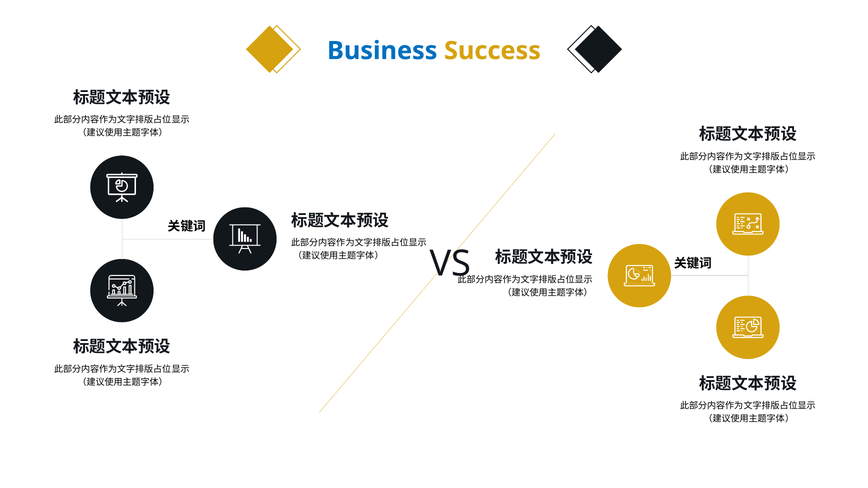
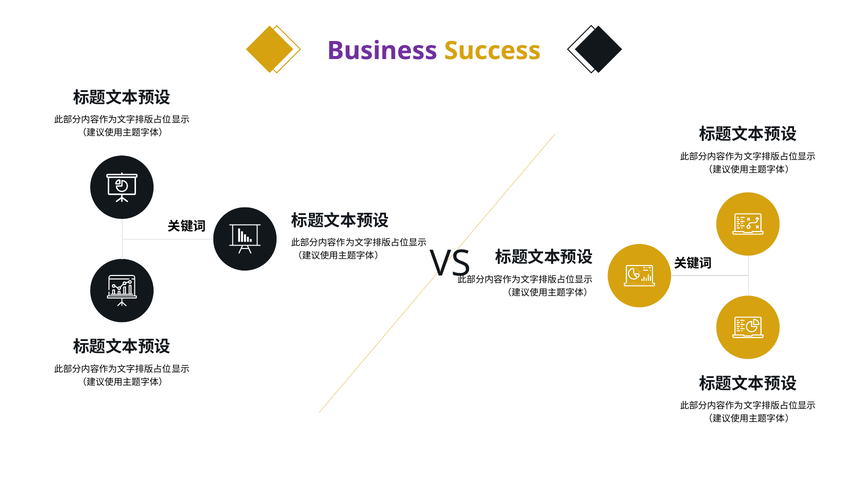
Business colour: blue -> purple
